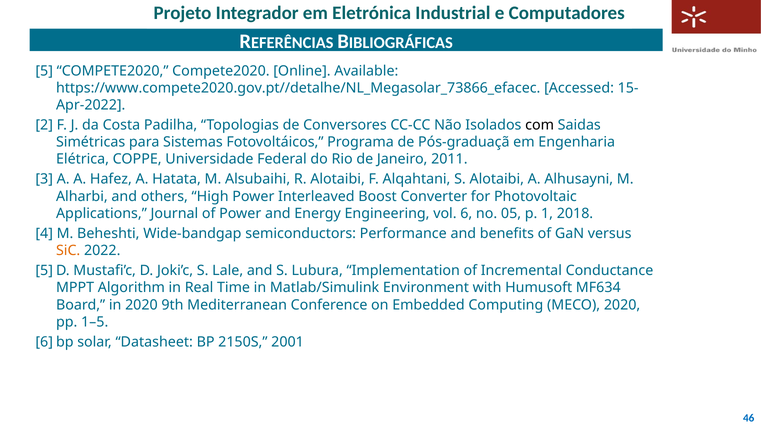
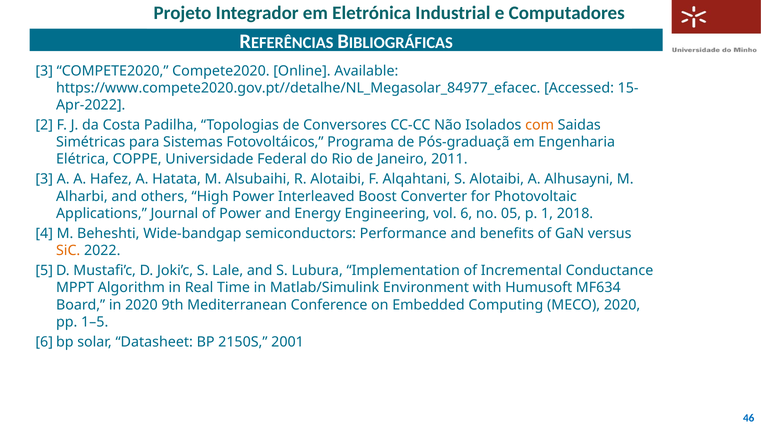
5 at (44, 71): 5 -> 3
https://www.compete2020.gov.pt//detalhe/NL_Megasolar_73866_efacec: https://www.compete2020.gov.pt//detalhe/NL_Megasolar_73866_efacec -> https://www.compete2020.gov.pt//detalhe/NL_Megasolar_84977_efacec
com colour: black -> orange
